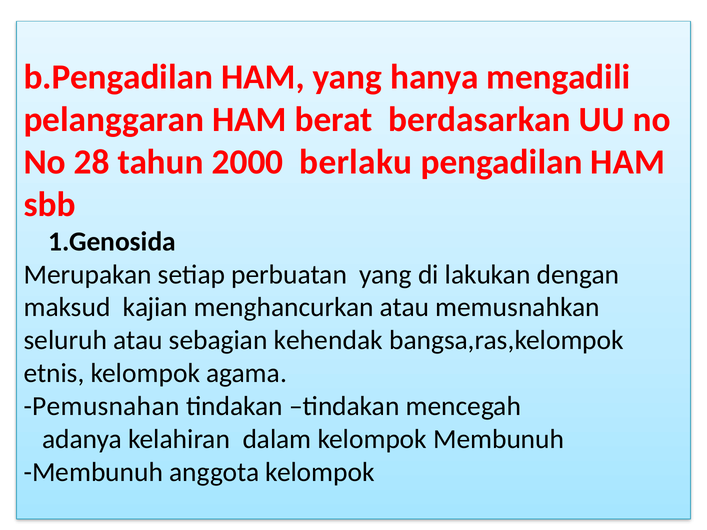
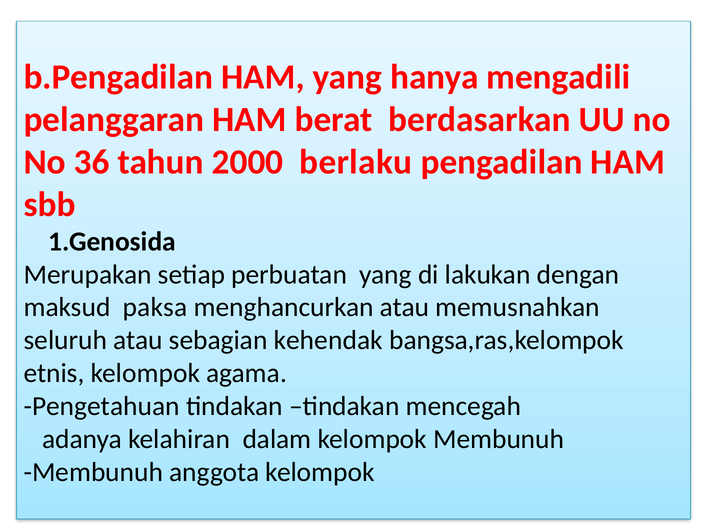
28: 28 -> 36
kajian: kajian -> paksa
Pemusnahan: Pemusnahan -> Pengetahuan
